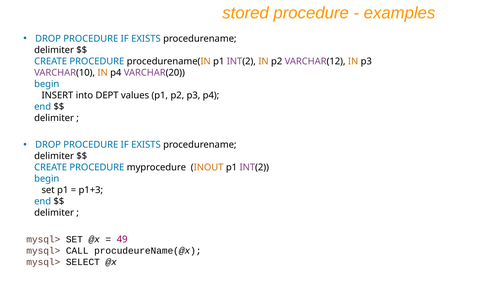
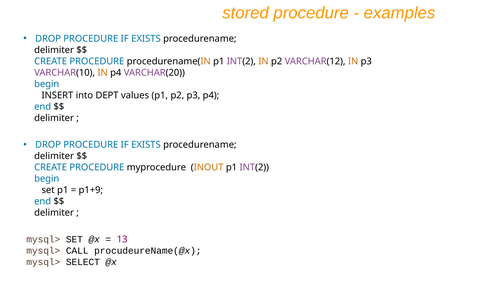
p1+3: p1+3 -> p1+9
49: 49 -> 13
